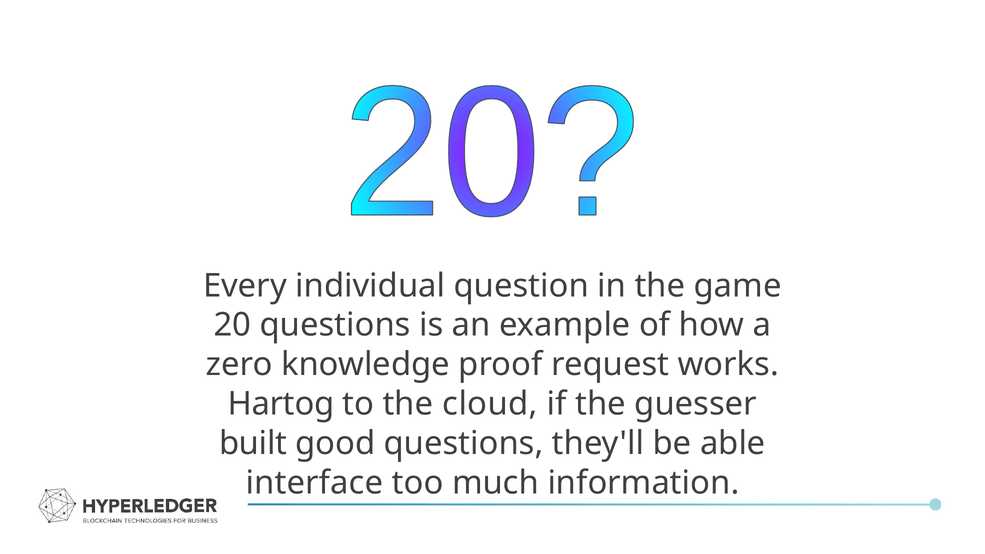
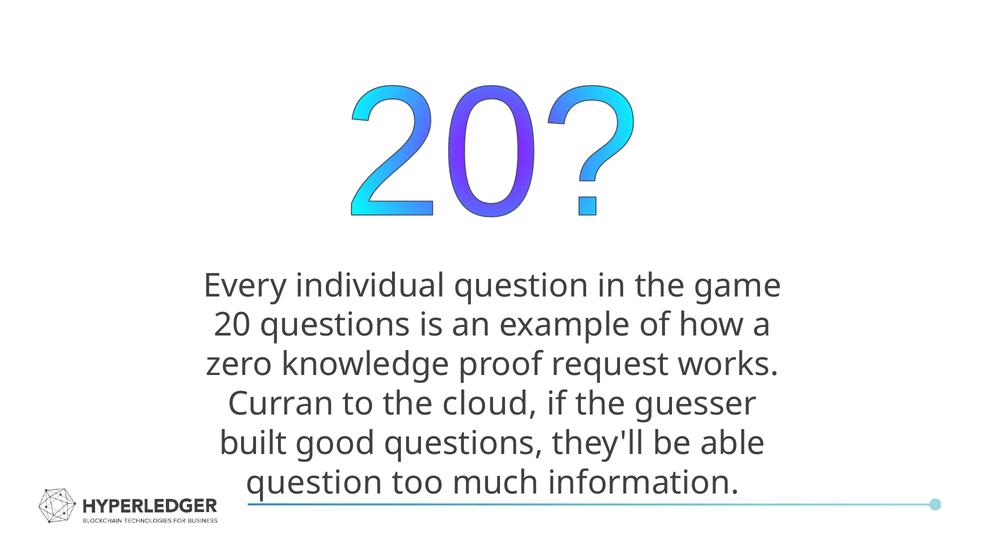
Hartog: Hartog -> Curran
interface at (314, 483): interface -> question
